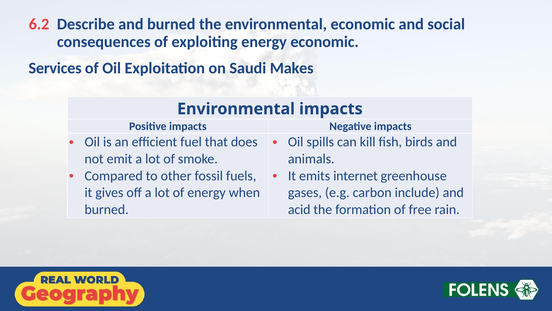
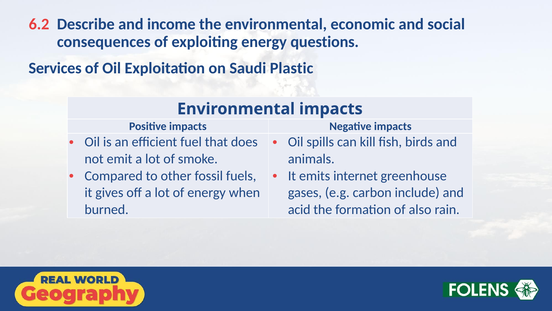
and burned: burned -> income
energy economic: economic -> questions
Makes: Makes -> Plastic
free: free -> also
